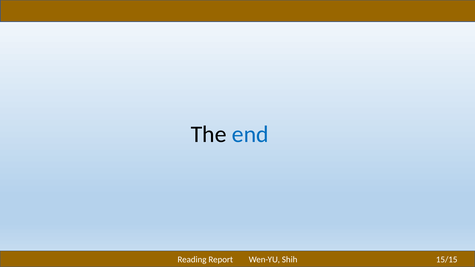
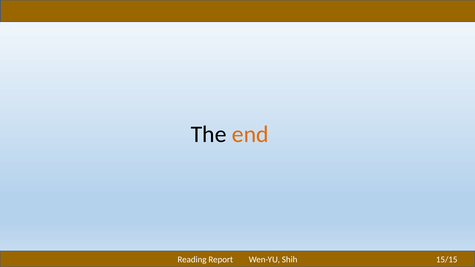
end colour: blue -> orange
